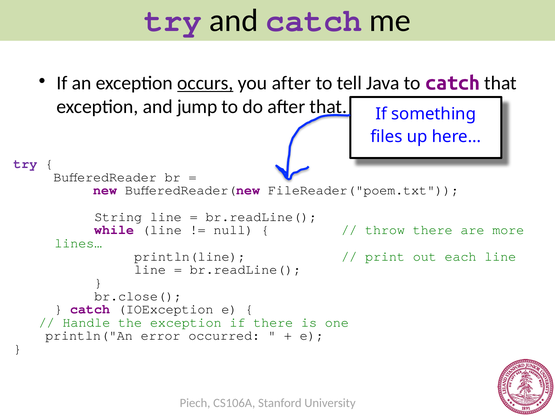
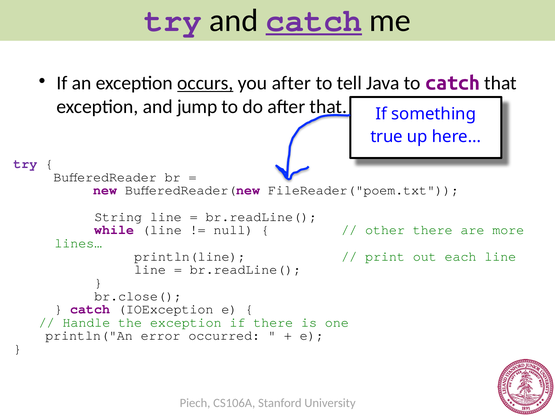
catch at (314, 21) underline: none -> present
files: files -> true
throw: throw -> other
